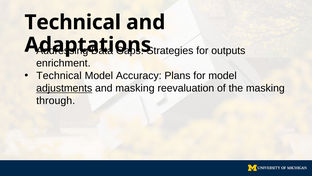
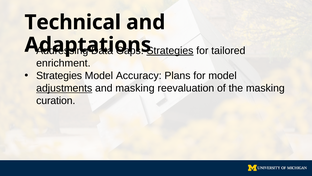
Strategies at (170, 51) underline: none -> present
outputs: outputs -> tailored
Technical at (59, 76): Technical -> Strategies
through: through -> curation
